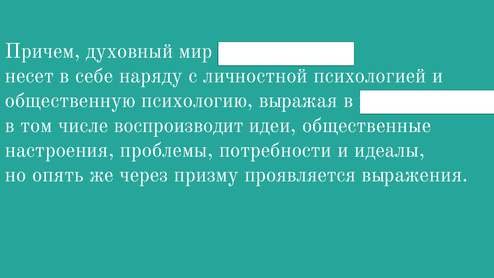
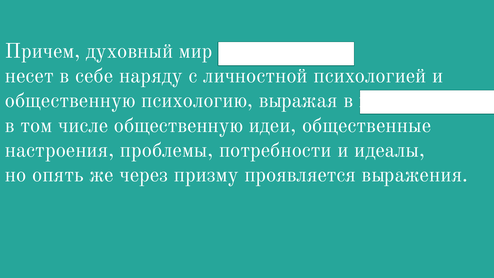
числе воспроизводит: воспроизводит -> общественную
